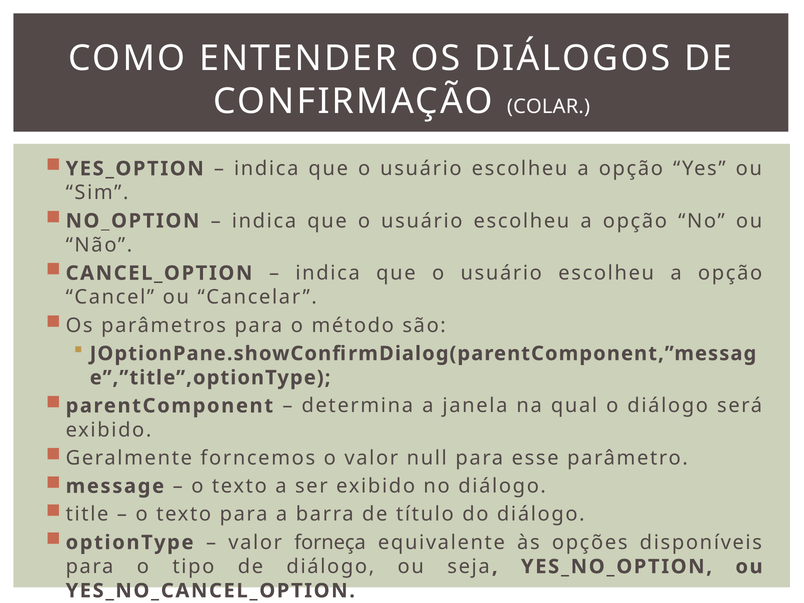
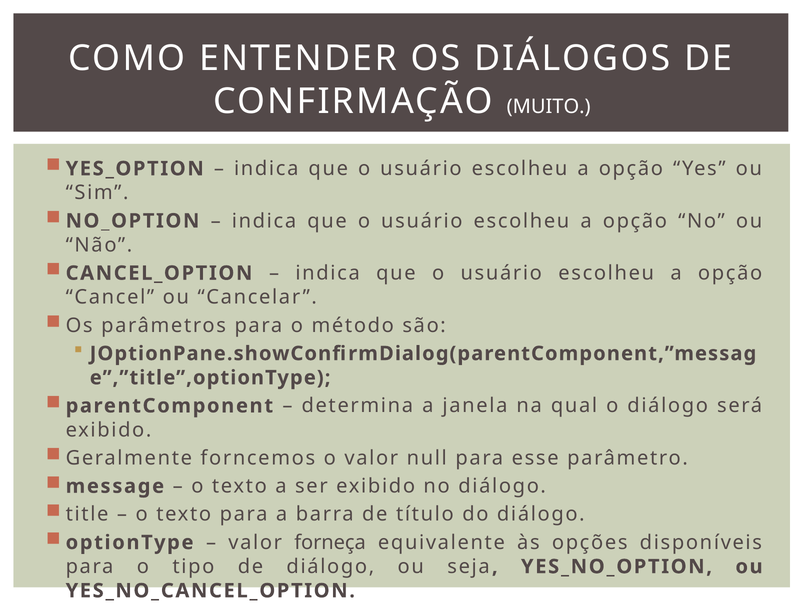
COLAR: COLAR -> MUITO
